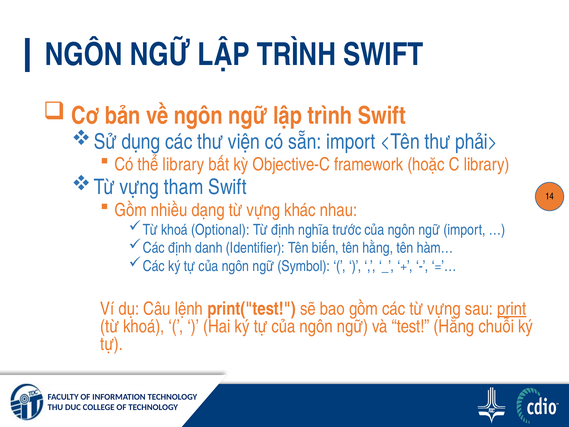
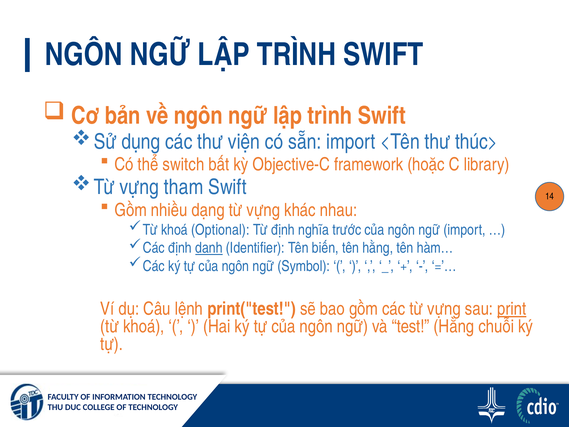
phải>: phải> -> thúc>
thể library: library -> switch
danh underline: none -> present
